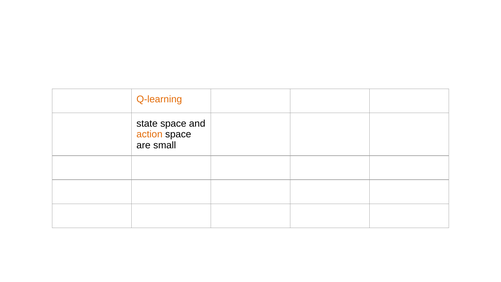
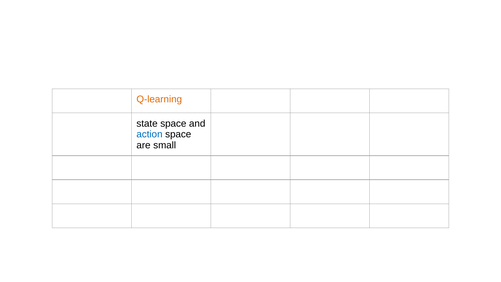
action colour: orange -> blue
